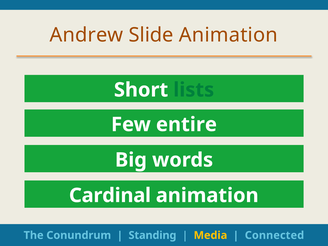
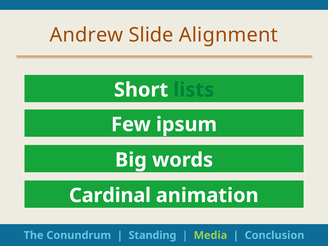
Slide Animation: Animation -> Alignment
entire: entire -> ipsum
Media colour: yellow -> light green
Connected: Connected -> Conclusion
